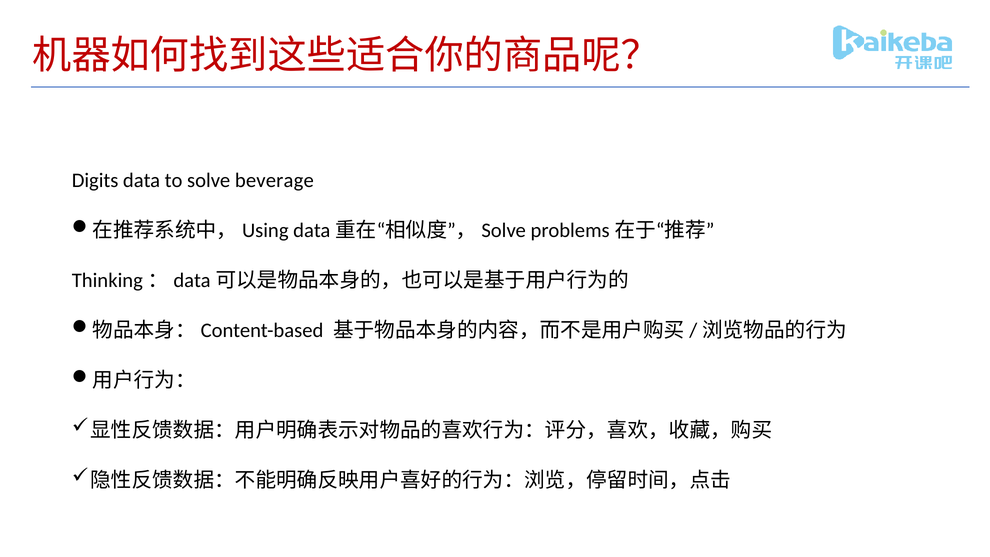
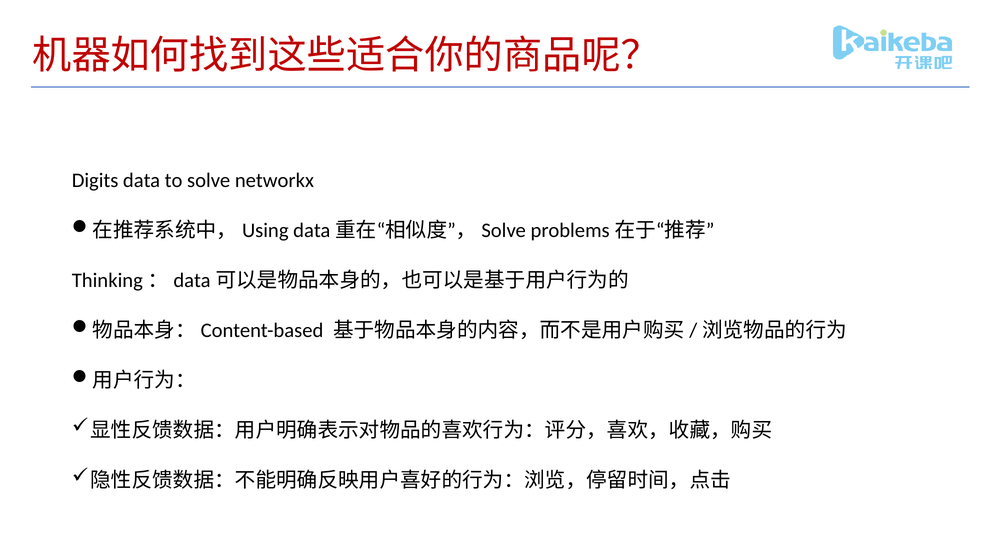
beverage: beverage -> networkx
